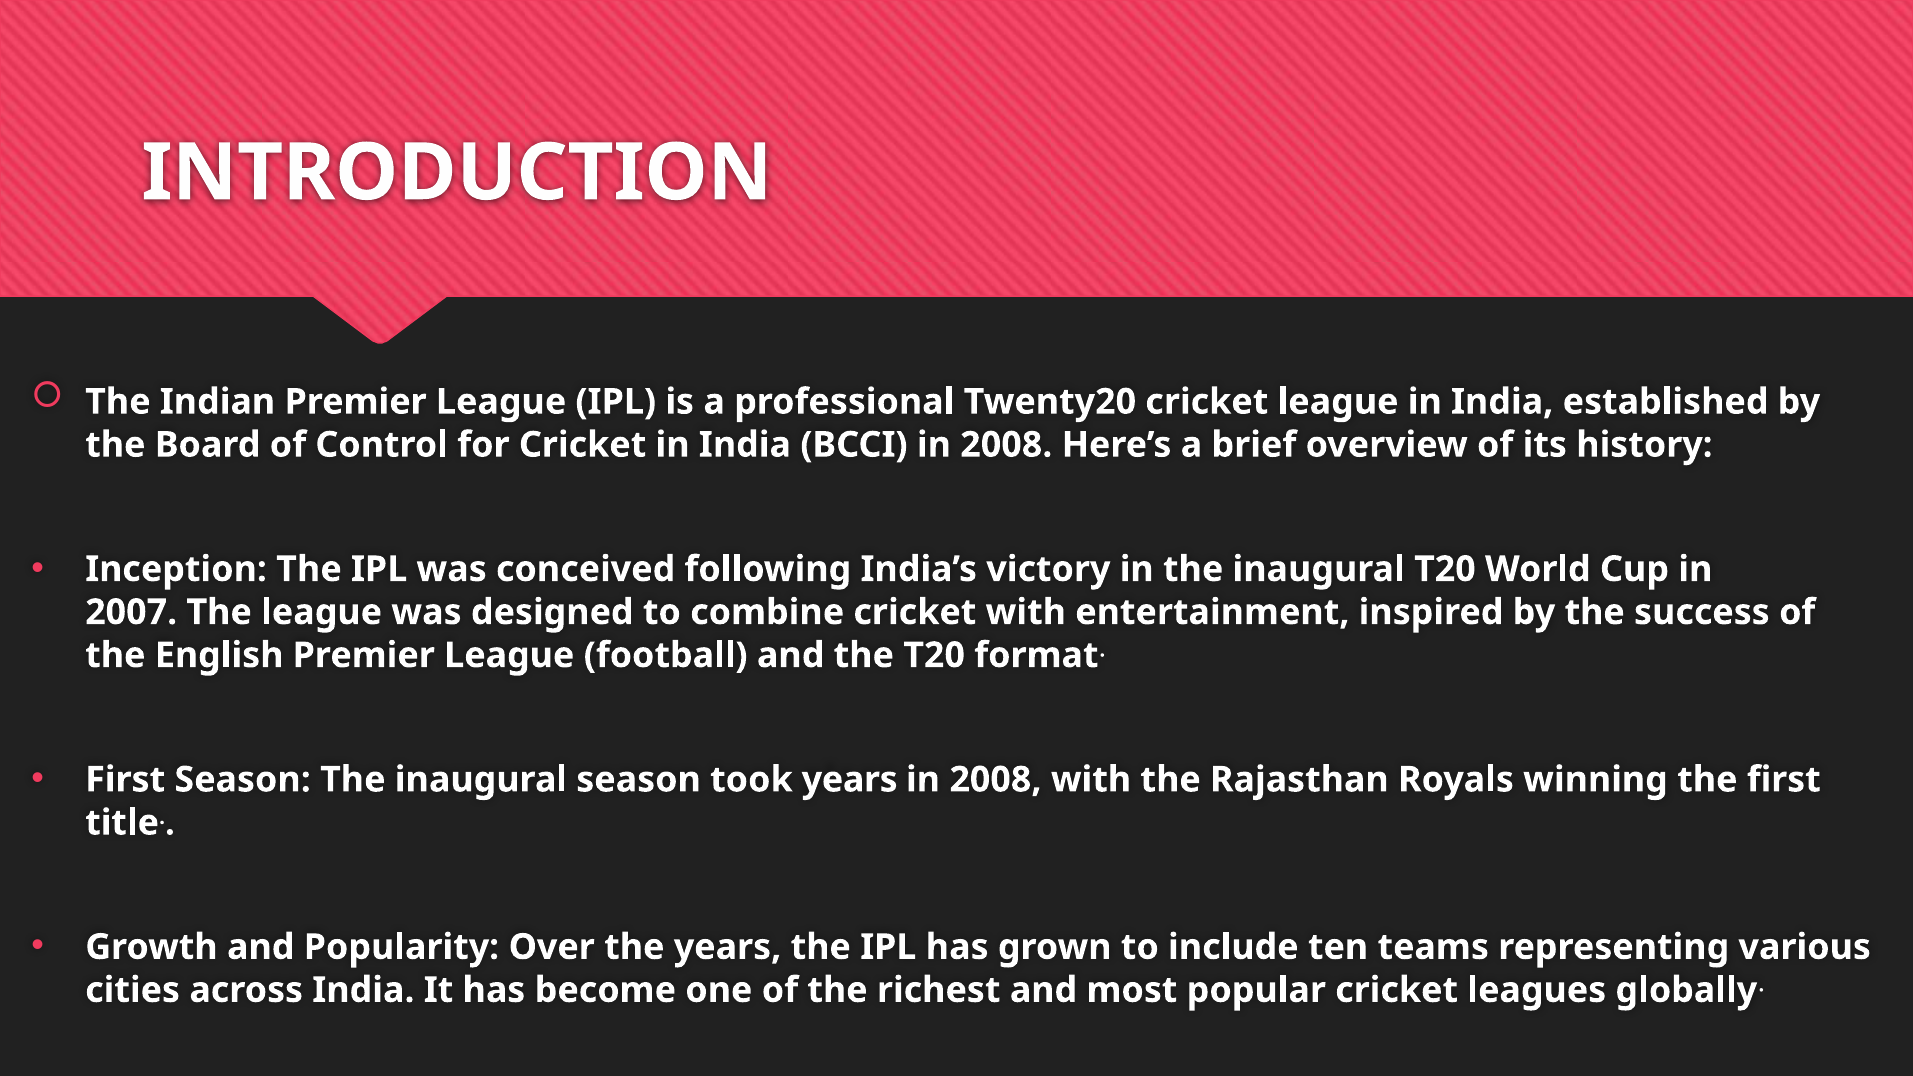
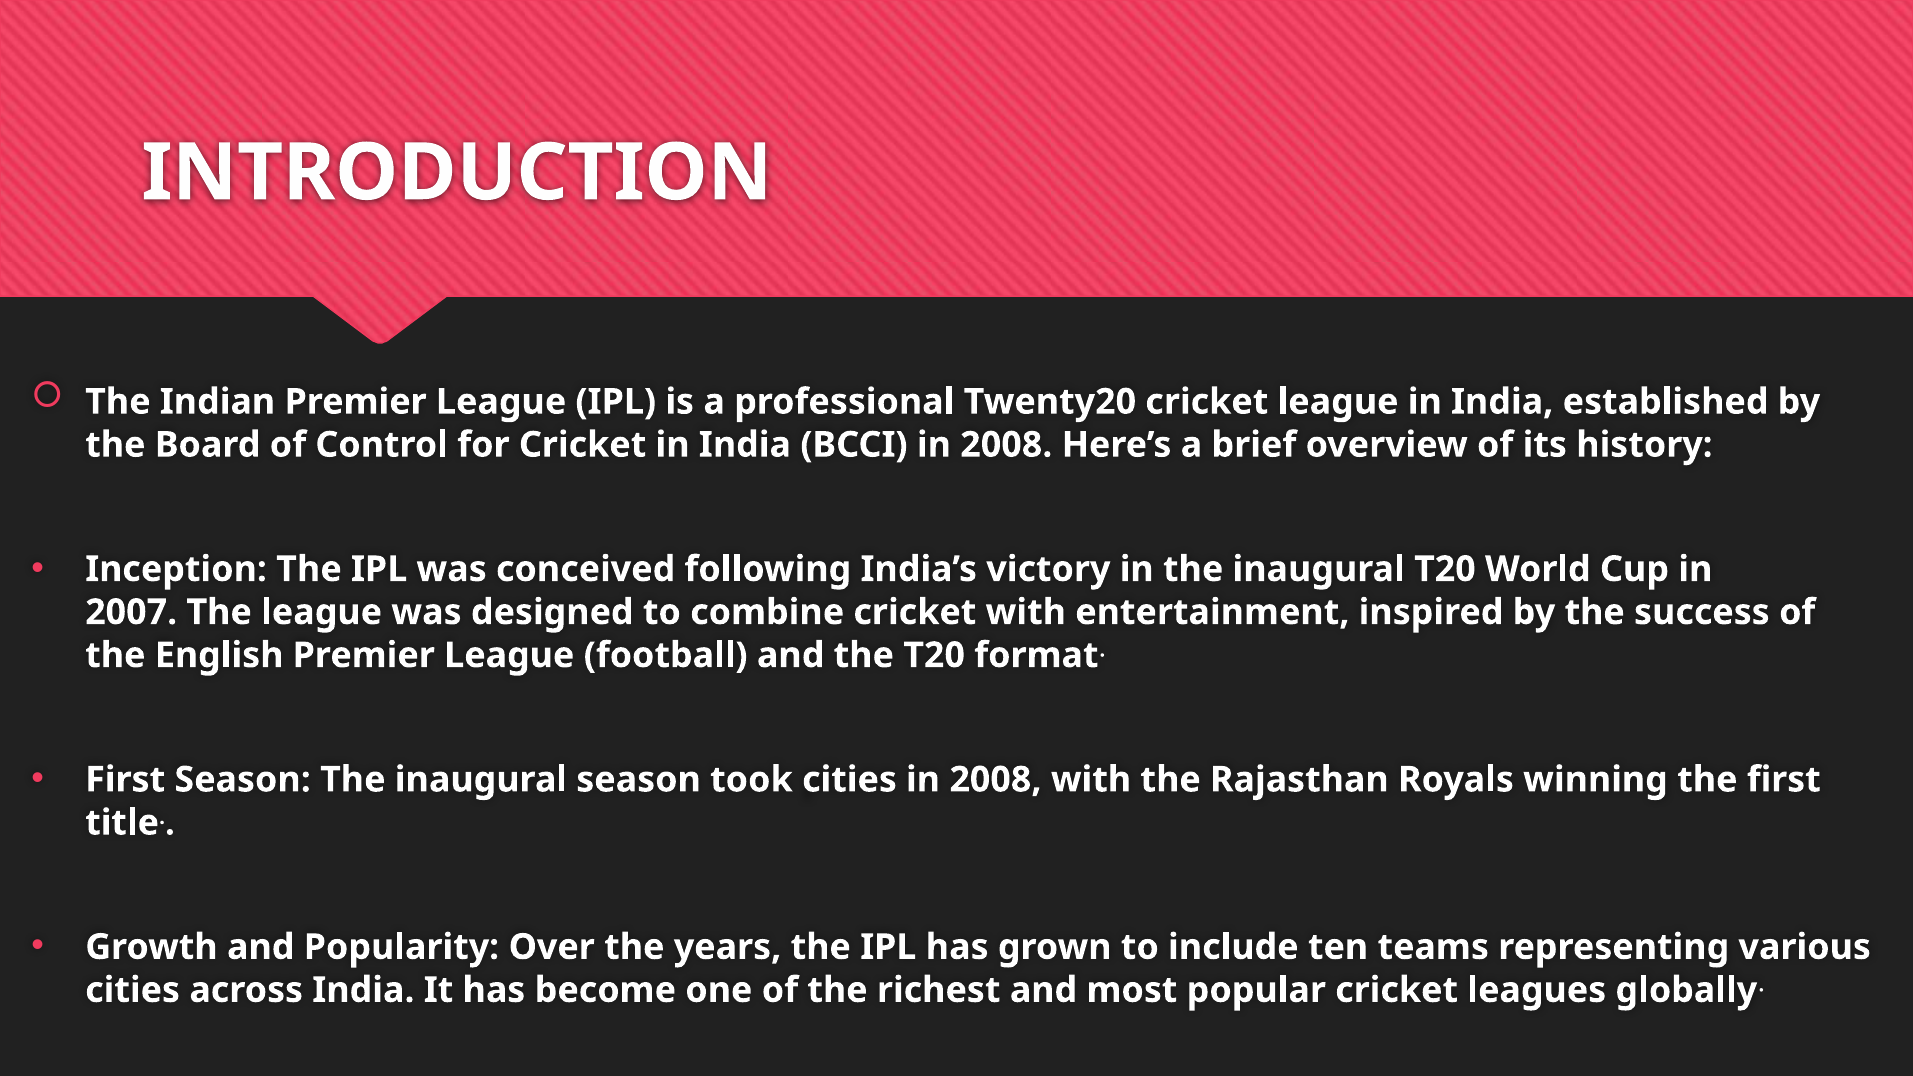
took years: years -> cities
